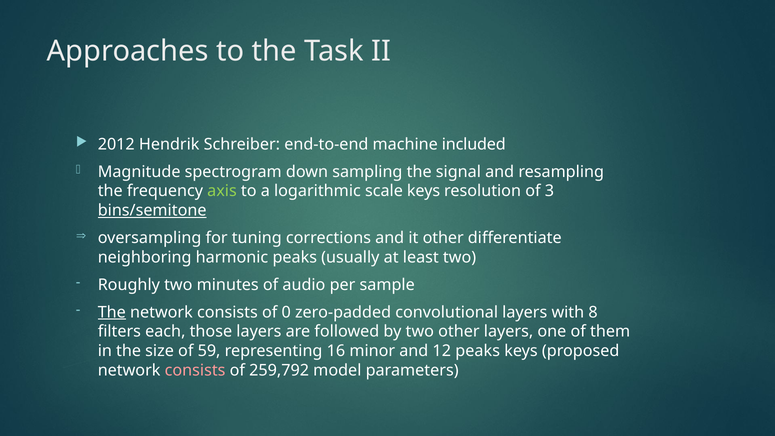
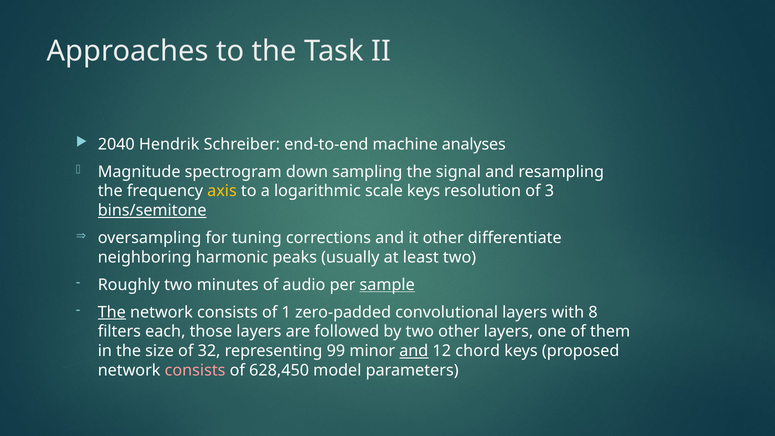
2012: 2012 -> 2040
included: included -> analyses
axis colour: light green -> yellow
sample underline: none -> present
0: 0 -> 1
59: 59 -> 32
16: 16 -> 99
and at (414, 351) underline: none -> present
12 peaks: peaks -> chord
259,792: 259,792 -> 628,450
